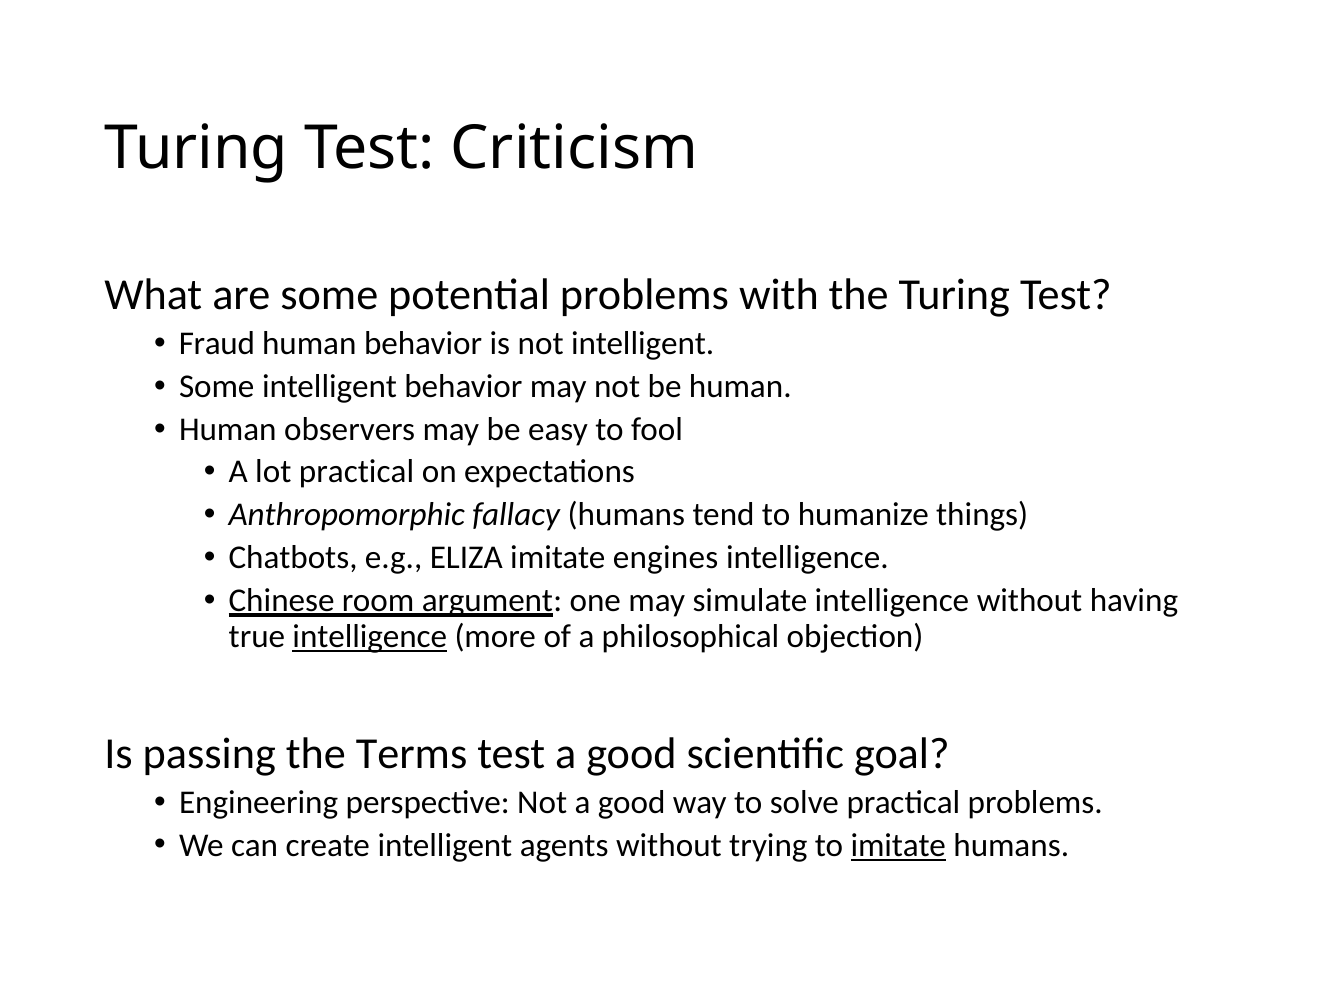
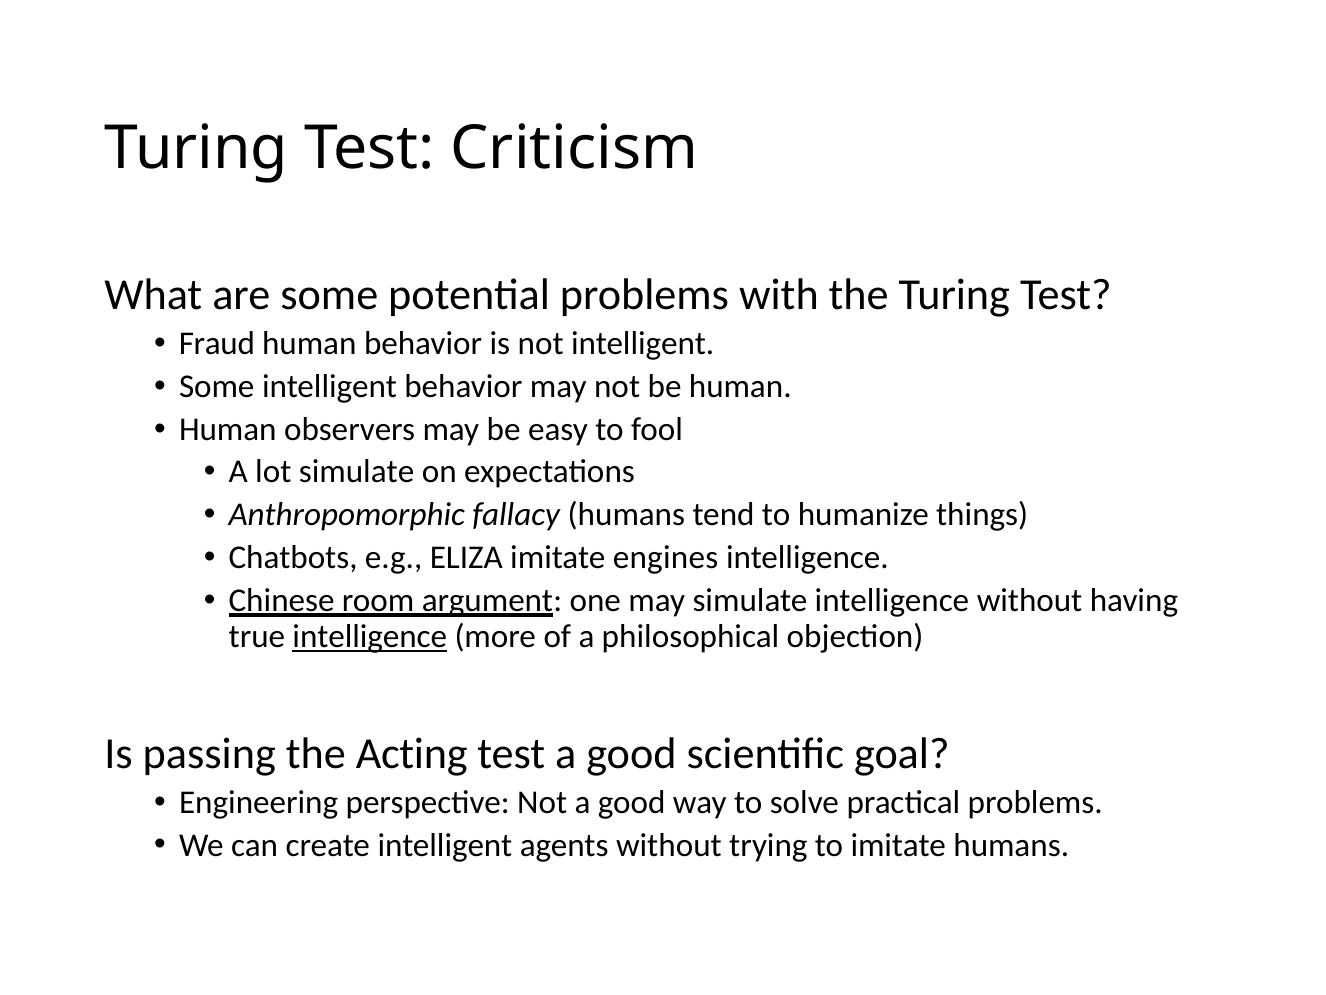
lot practical: practical -> simulate
Terms: Terms -> Acting
imitate at (898, 845) underline: present -> none
